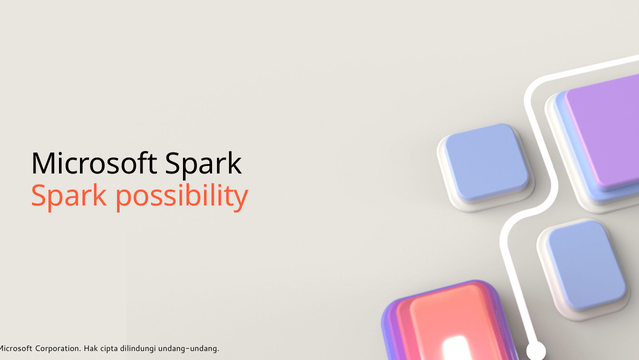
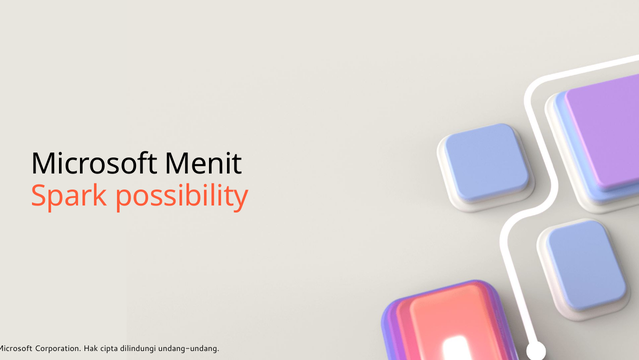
Microsoft Spark: Spark -> Menit
